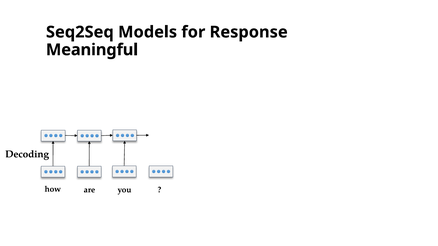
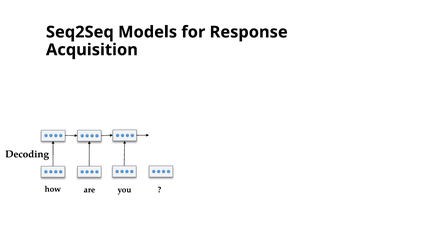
Meaningful: Meaningful -> Acquisition
